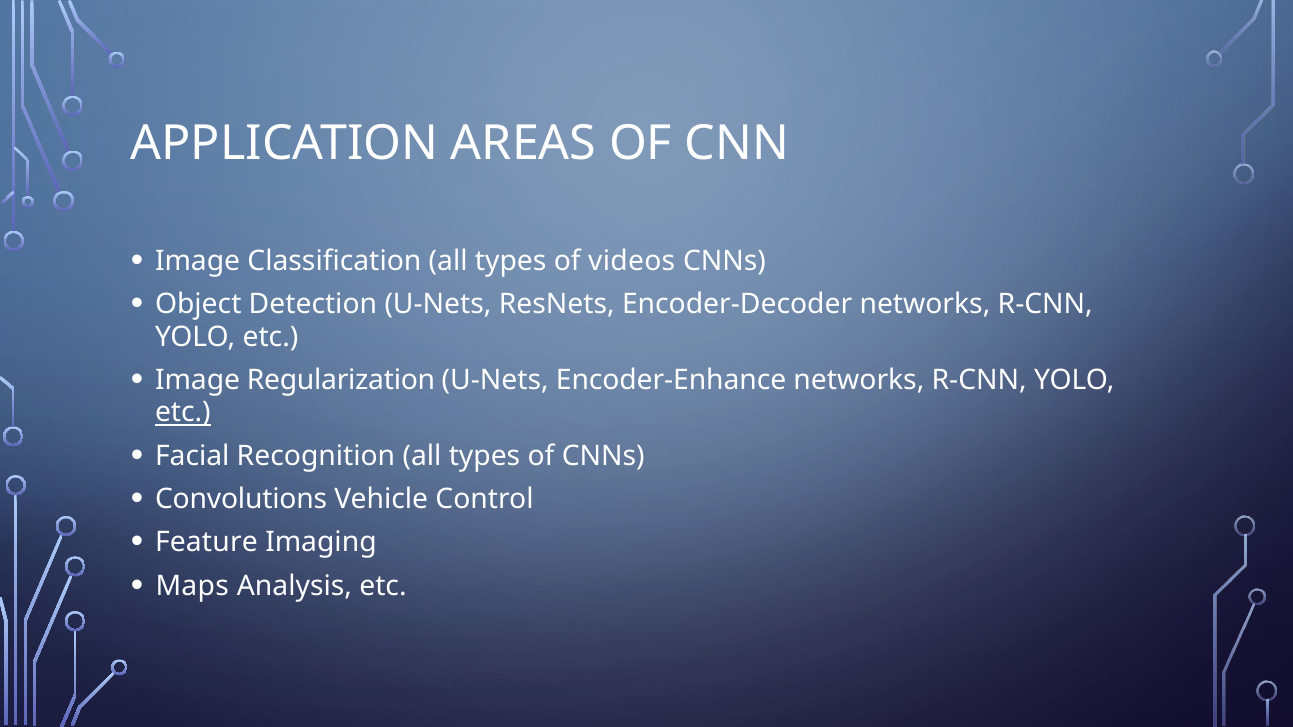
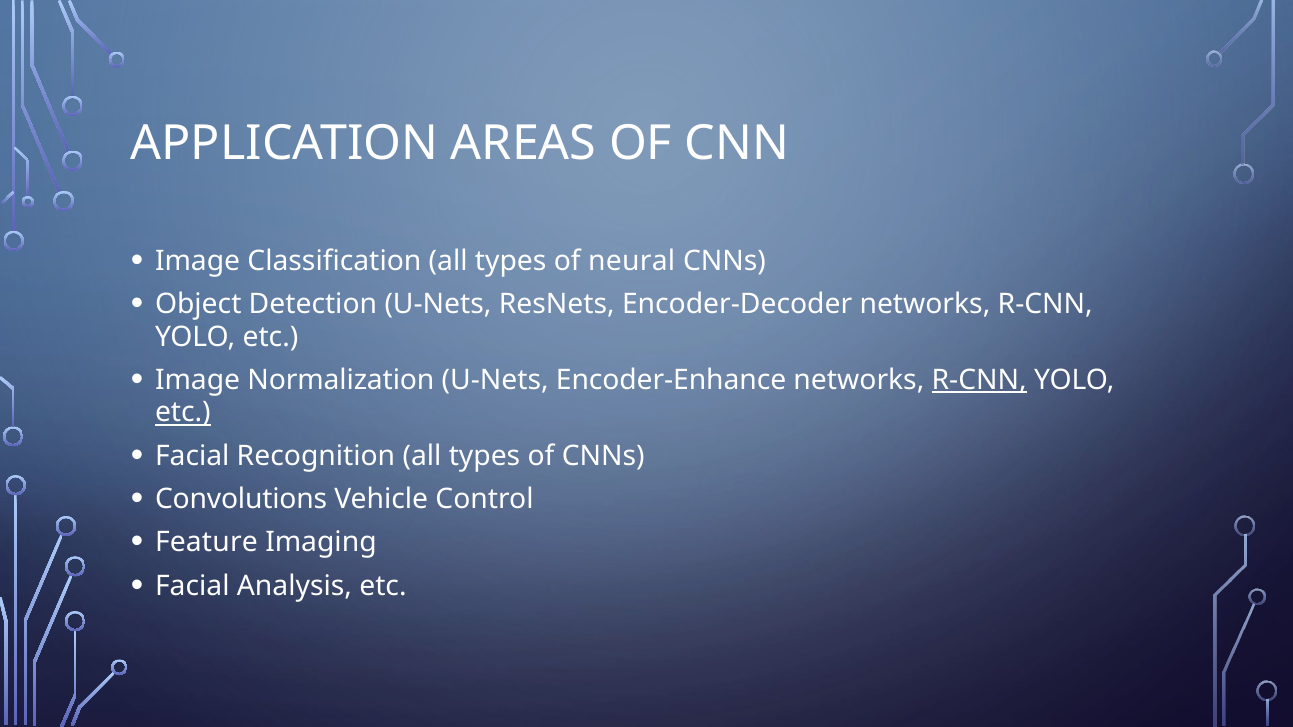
videos: videos -> neural
Regularization: Regularization -> Normalization
R-CNN at (979, 380) underline: none -> present
Maps at (192, 586): Maps -> Facial
